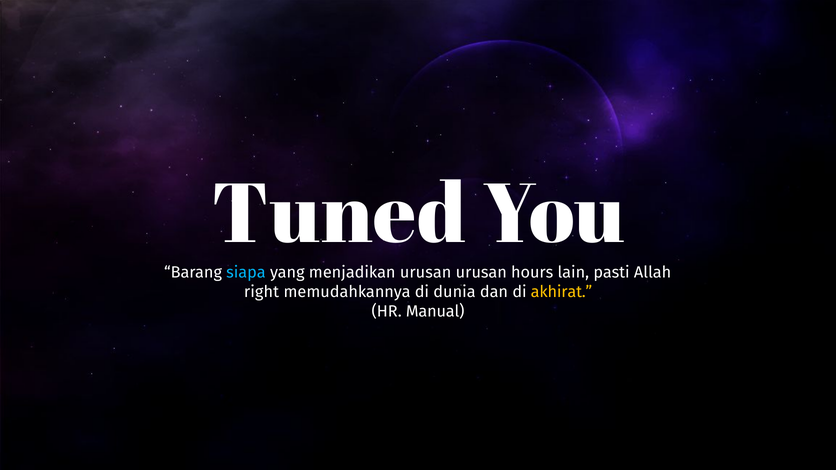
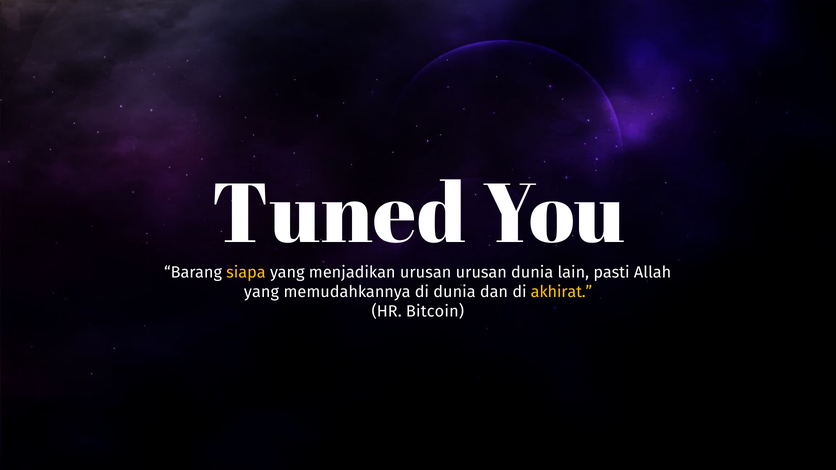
siapa colour: light blue -> yellow
urusan hours: hours -> dunia
right at (261, 292): right -> yang
Manual: Manual -> Bitcoin
